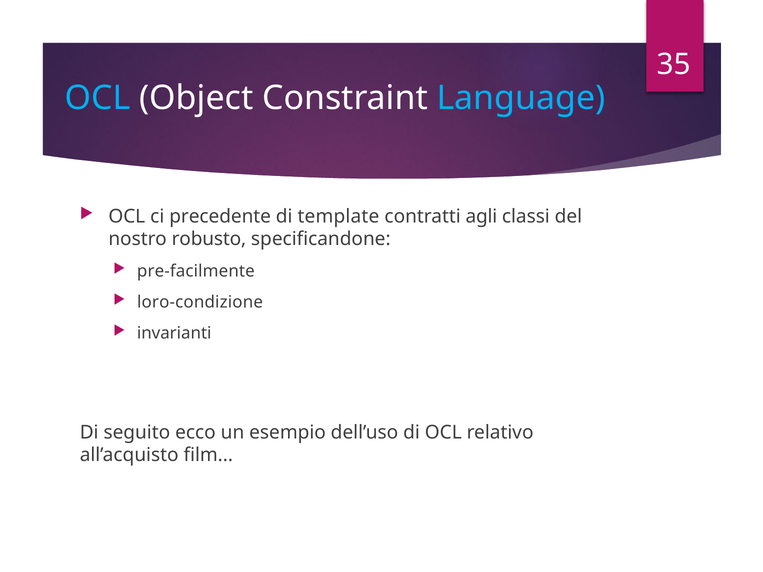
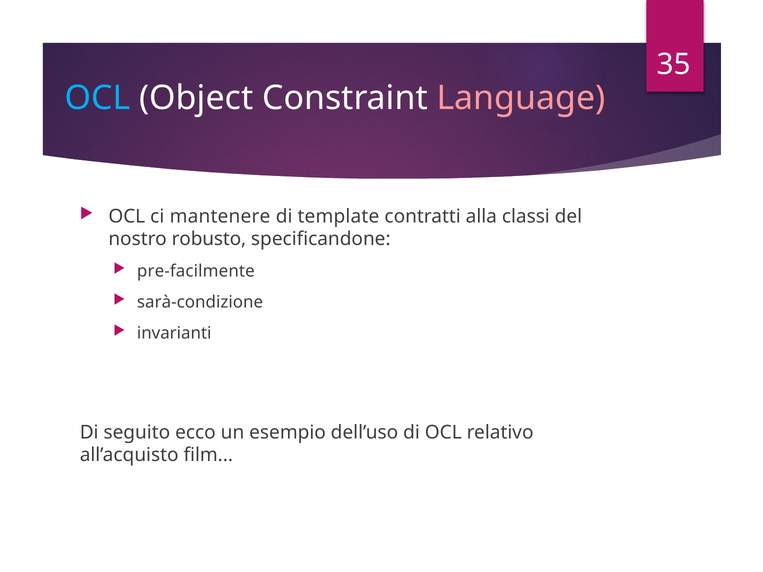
Language colour: light blue -> pink
precedente: precedente -> mantenere
agli: agli -> alla
loro-condizione: loro-condizione -> sarà-condizione
